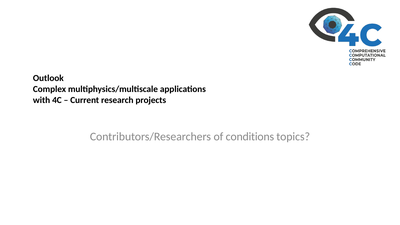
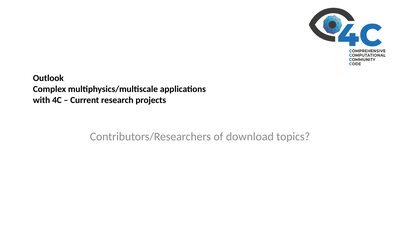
conditions: conditions -> download
